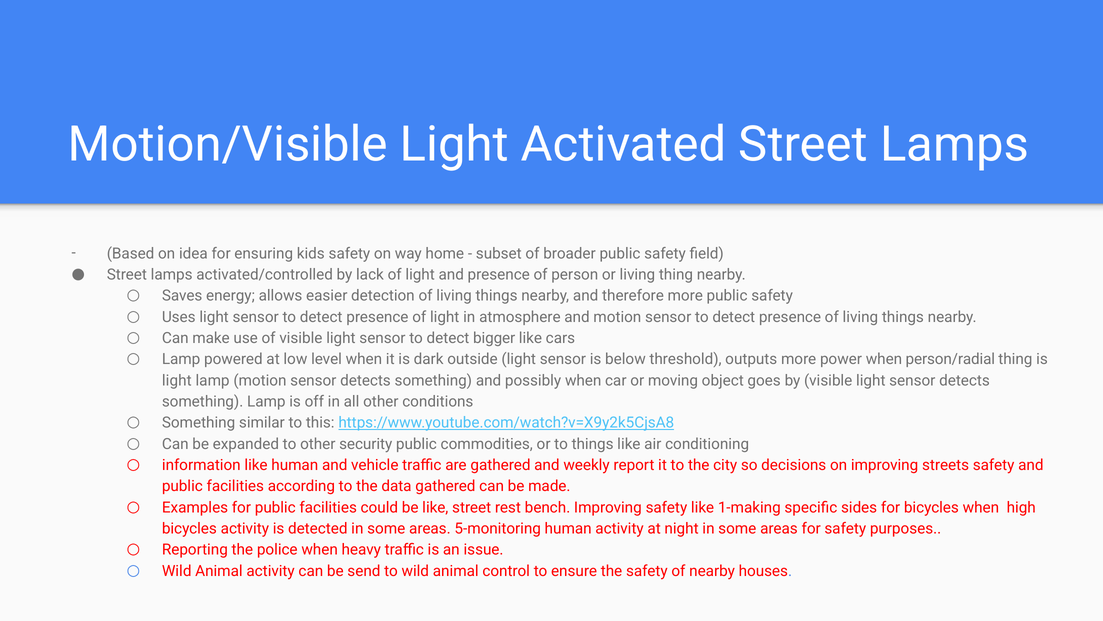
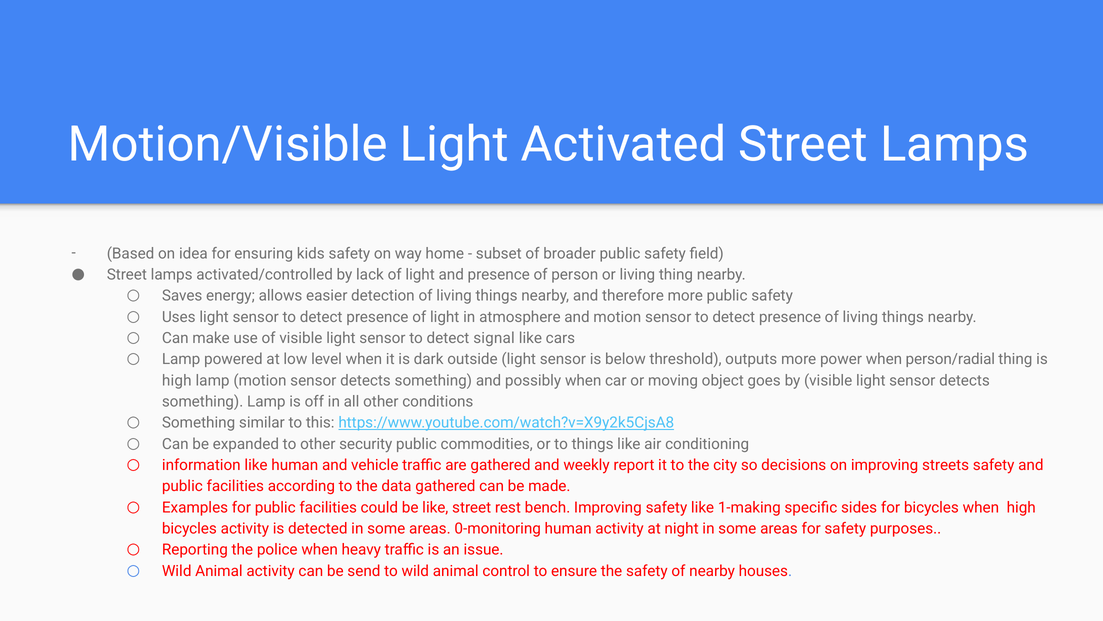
bigger: bigger -> signal
light at (177, 380): light -> high
5-monitoring: 5-monitoring -> 0-monitoring
